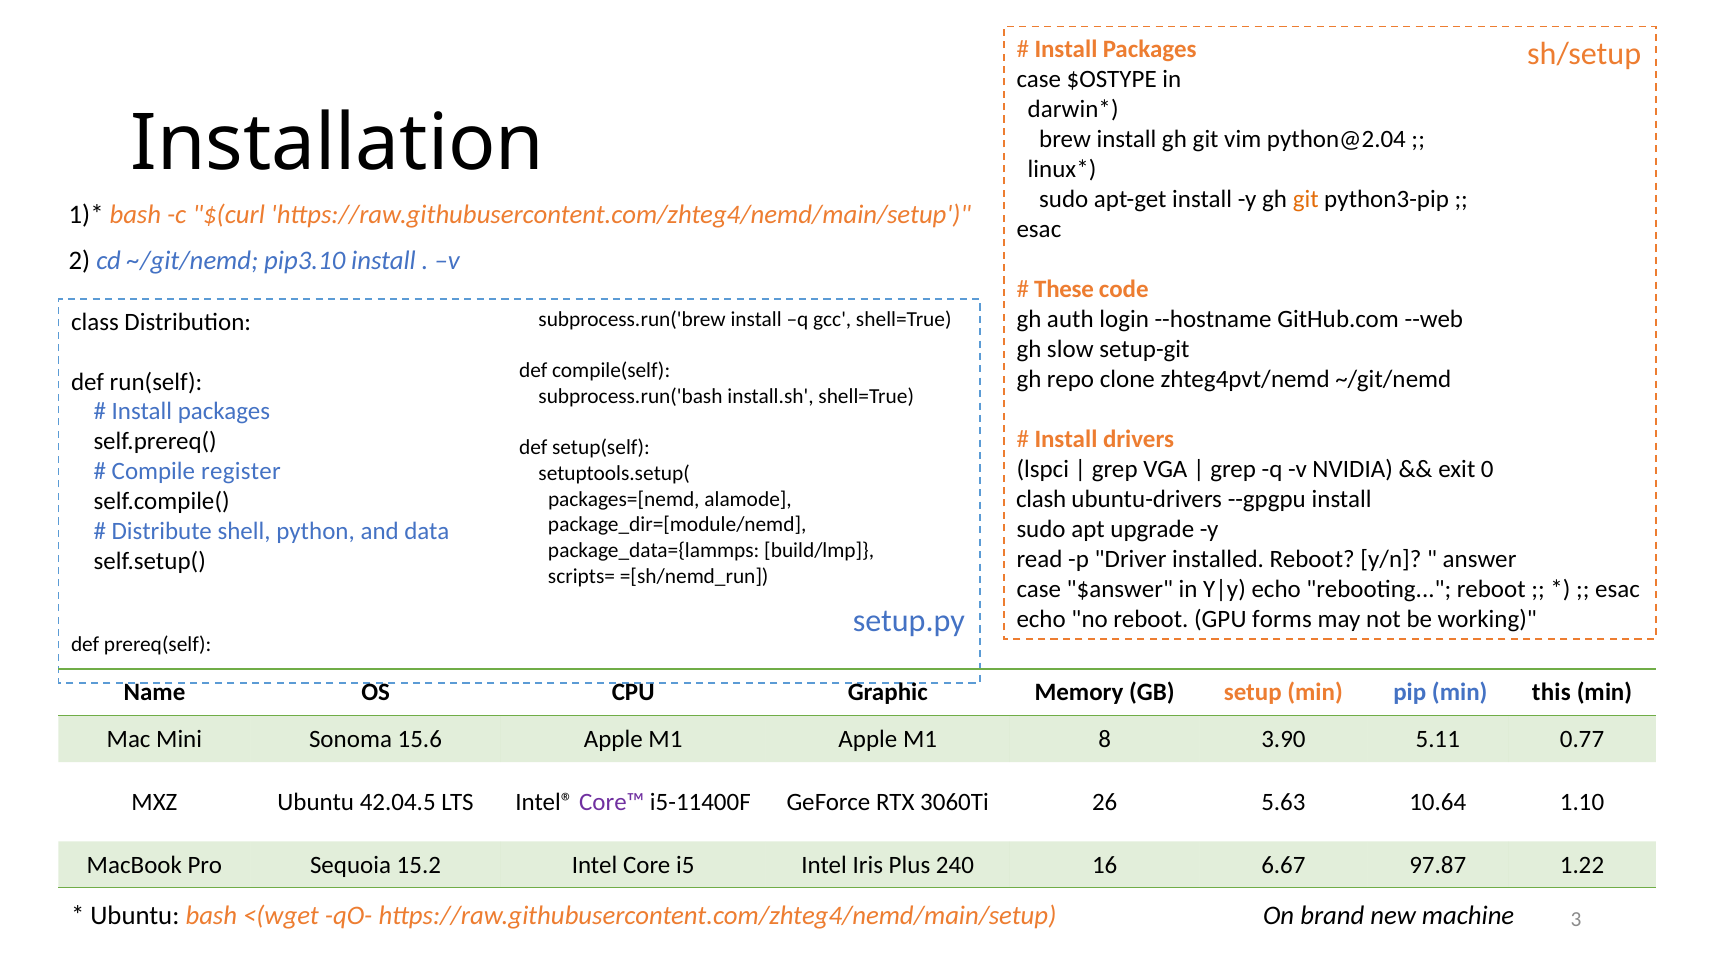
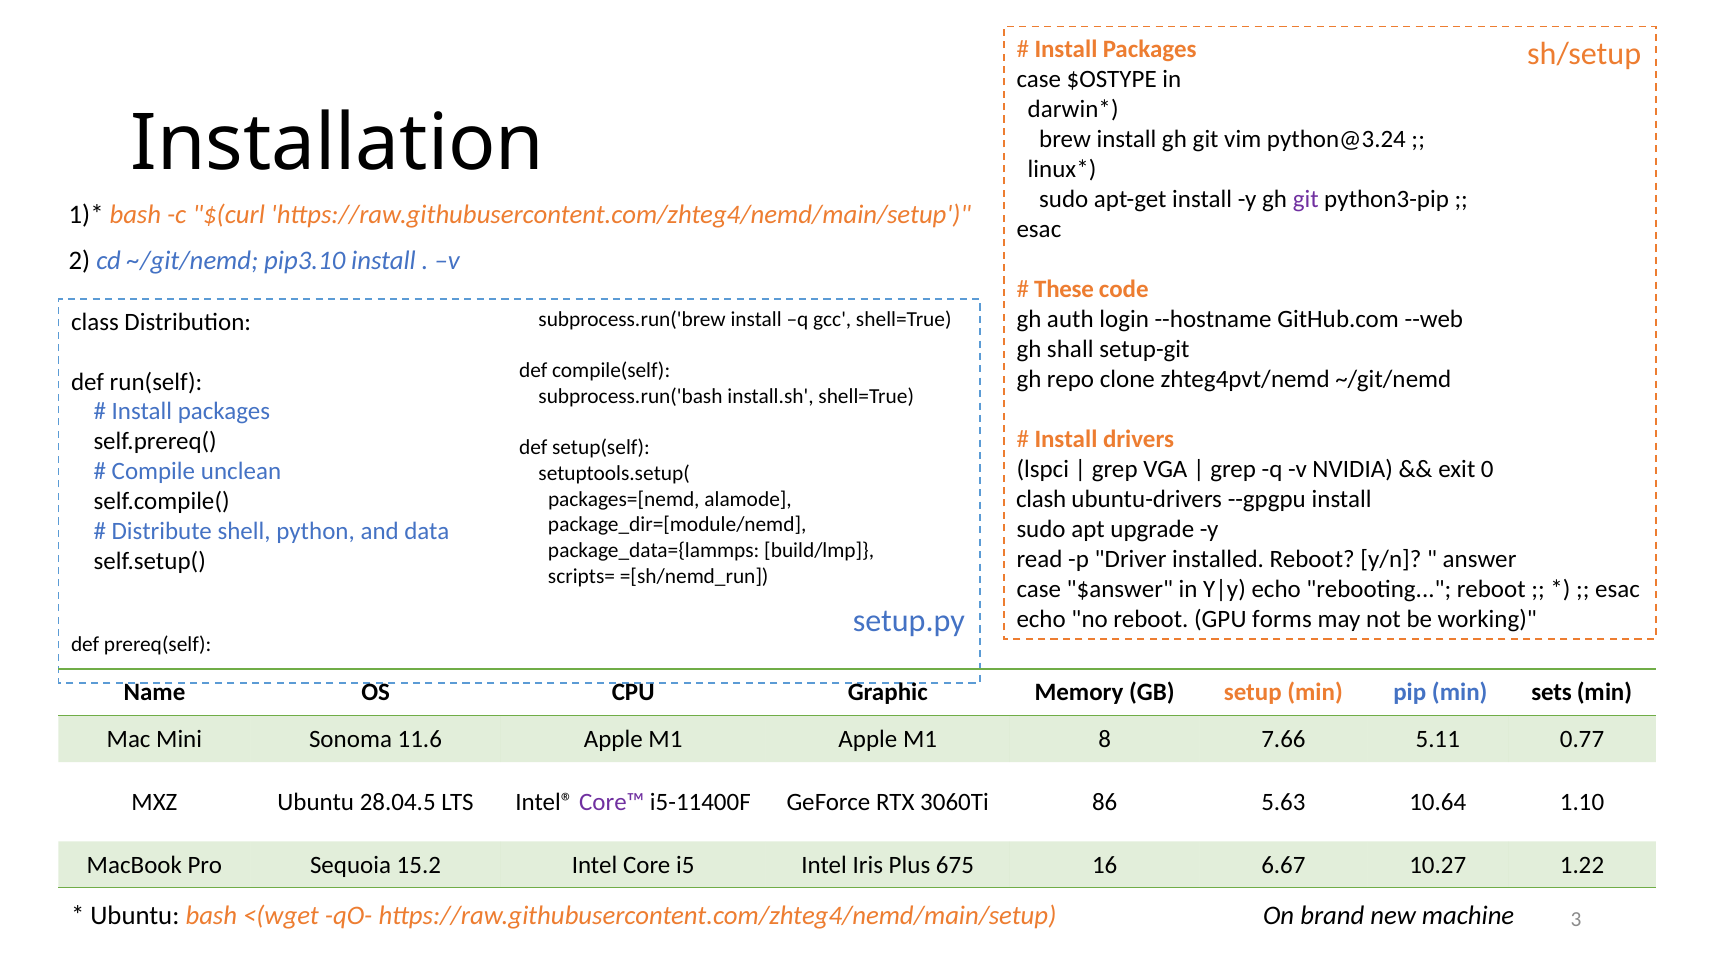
python@2.04: python@2.04 -> python@3.24
git at (1306, 199) colour: orange -> purple
slow: slow -> shall
register: register -> unclean
this: this -> sets
15.6: 15.6 -> 11.6
3.90: 3.90 -> 7.66
42.04.5: 42.04.5 -> 28.04.5
26: 26 -> 86
240: 240 -> 675
97.87: 97.87 -> 10.27
